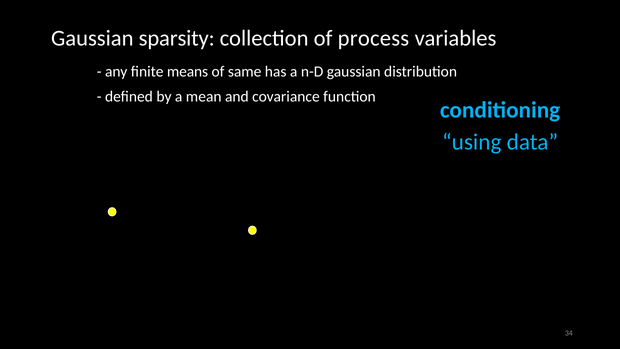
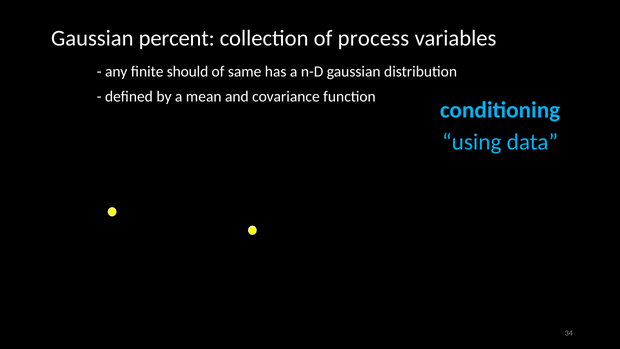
sparsity: sparsity -> percent
means: means -> should
